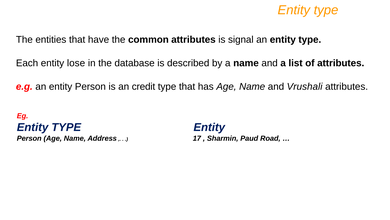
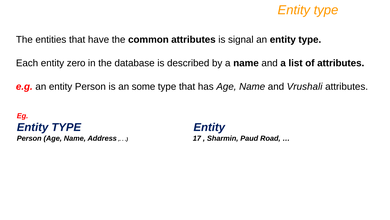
lose: lose -> zero
credit: credit -> some
